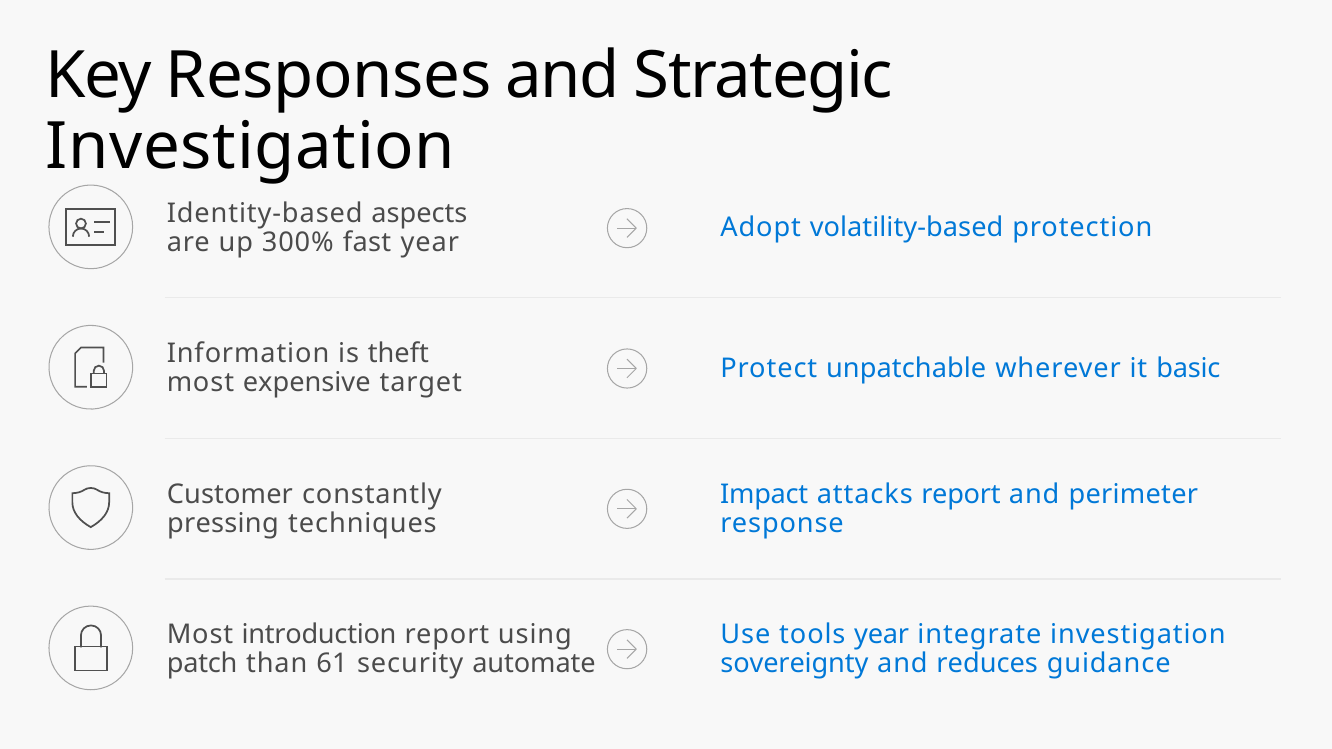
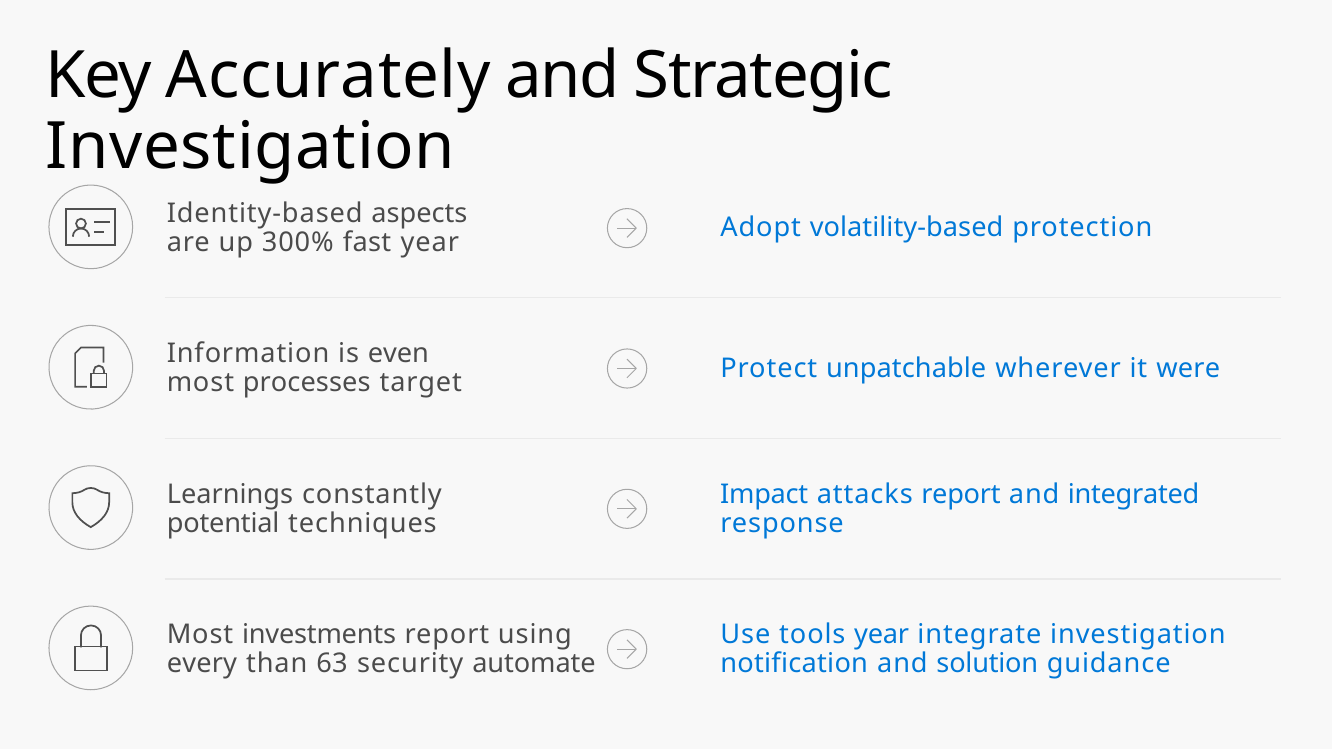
Responses: Responses -> Accurately
theft: theft -> even
basic: basic -> were
expensive: expensive -> processes
Customer: Customer -> Learnings
perimeter: perimeter -> integrated
pressing: pressing -> potential
introduction: introduction -> investments
patch: patch -> every
61: 61 -> 63
sovereignty: sovereignty -> notification
reduces: reduces -> solution
